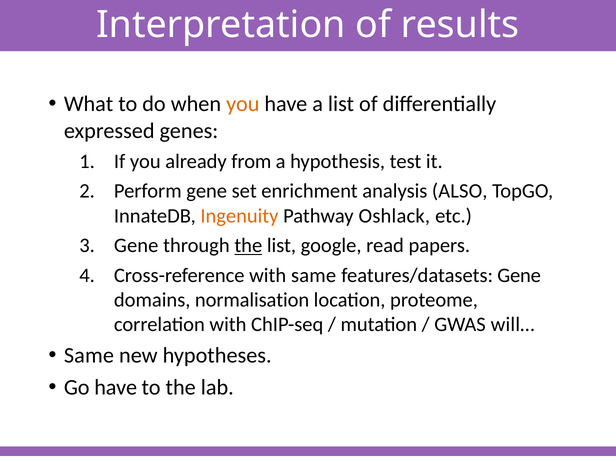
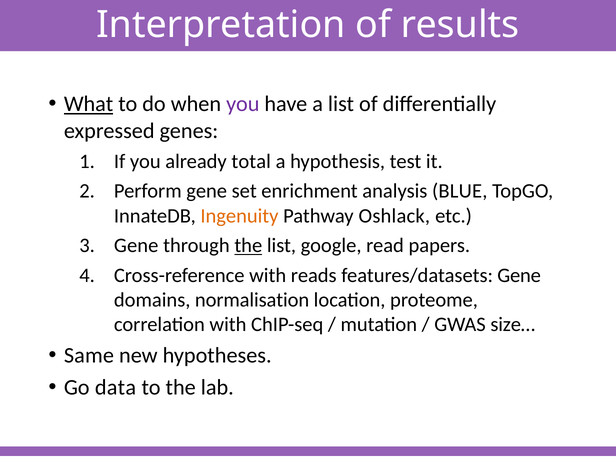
What underline: none -> present
you at (243, 104) colour: orange -> purple
from: from -> total
ALSO: ALSO -> BLUE
with same: same -> reads
will…: will… -> size…
Go have: have -> data
